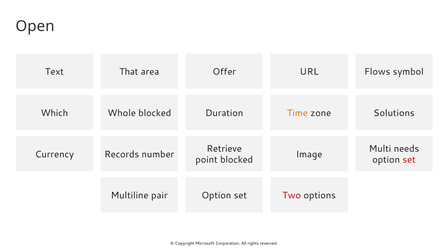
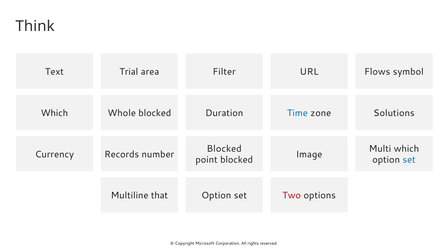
Open: Open -> Think
That: That -> Trial
Offer: Offer -> Filter
Time colour: orange -> blue
Retrieve at (224, 149): Retrieve -> Blocked
Multi needs: needs -> which
set at (409, 160) colour: red -> blue
pair: pair -> that
